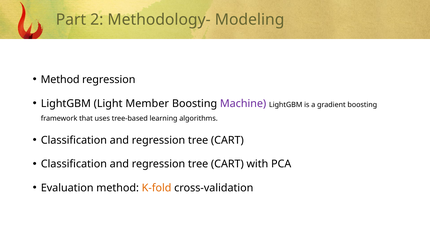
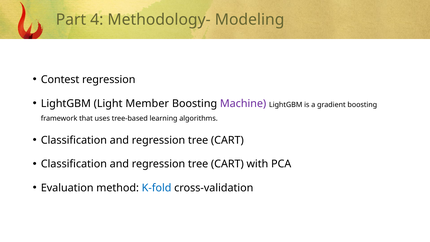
2: 2 -> 4
Method at (60, 80): Method -> Contest
K-fold colour: orange -> blue
